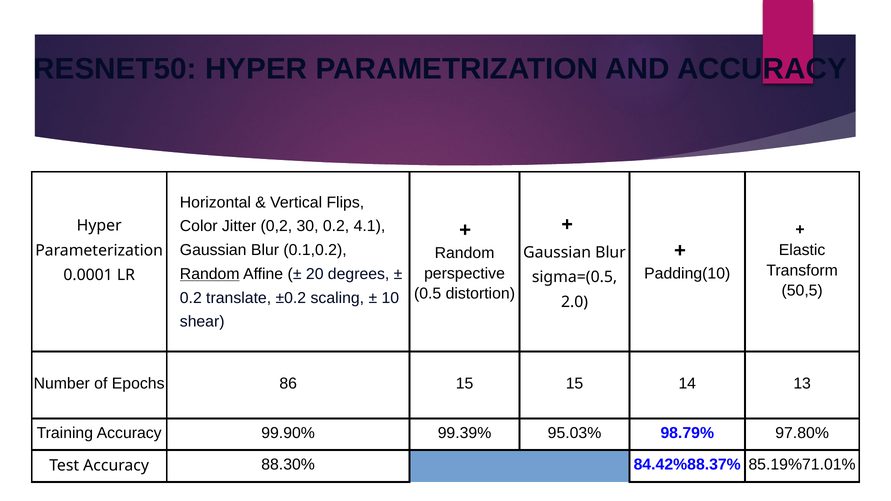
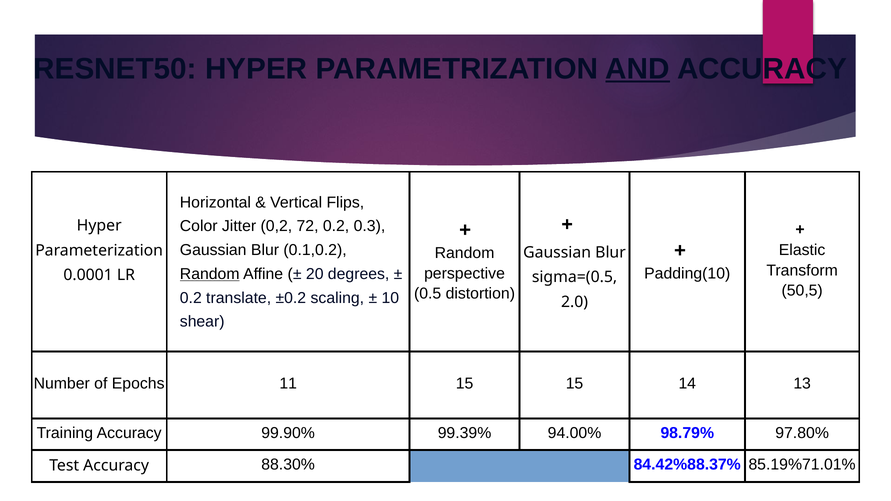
AND underline: none -> present
30: 30 -> 72
4.1: 4.1 -> 0.3
86: 86 -> 11
95.03%: 95.03% -> 94.00%
